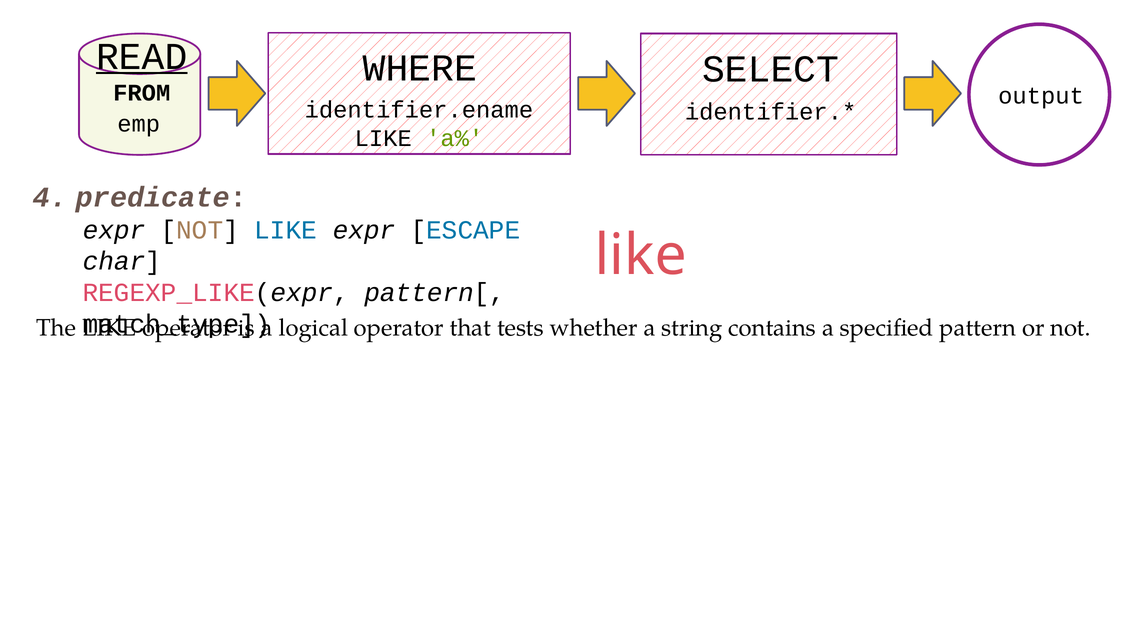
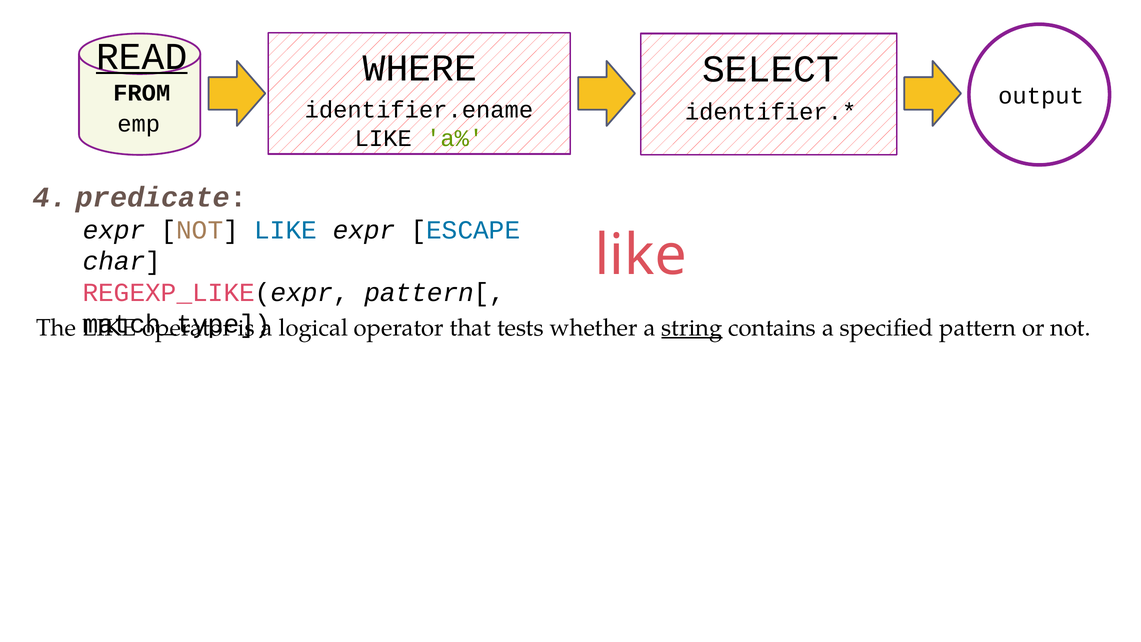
string underline: none -> present
